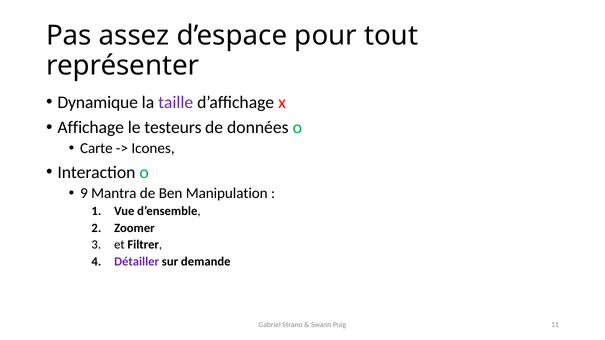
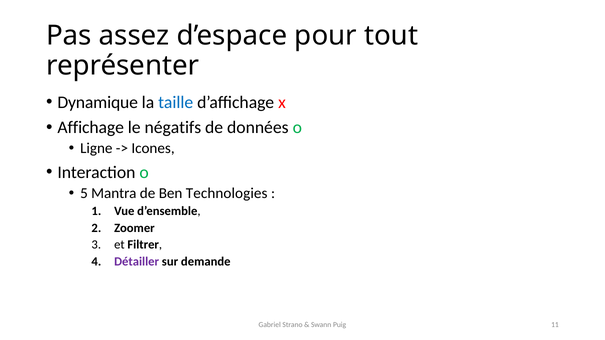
taille colour: purple -> blue
testeurs: testeurs -> négatifs
Carte: Carte -> Ligne
9: 9 -> 5
Manipulation: Manipulation -> Technologies
